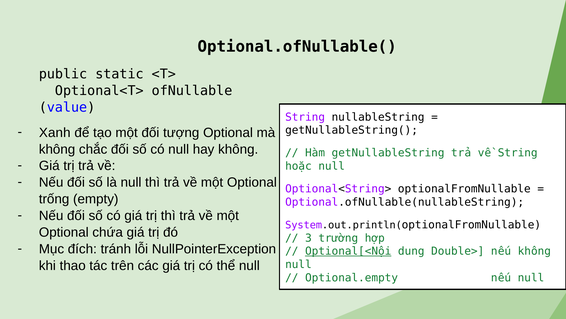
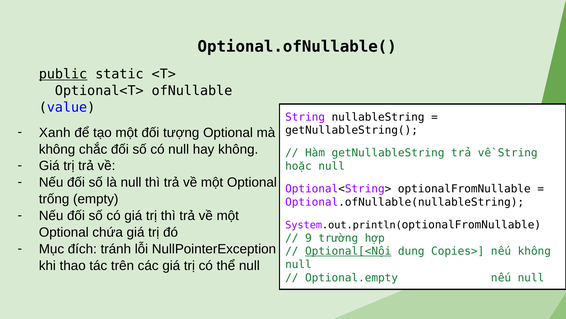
public underline: none -> present
3: 3 -> 9
Double>: Double> -> Copies>
